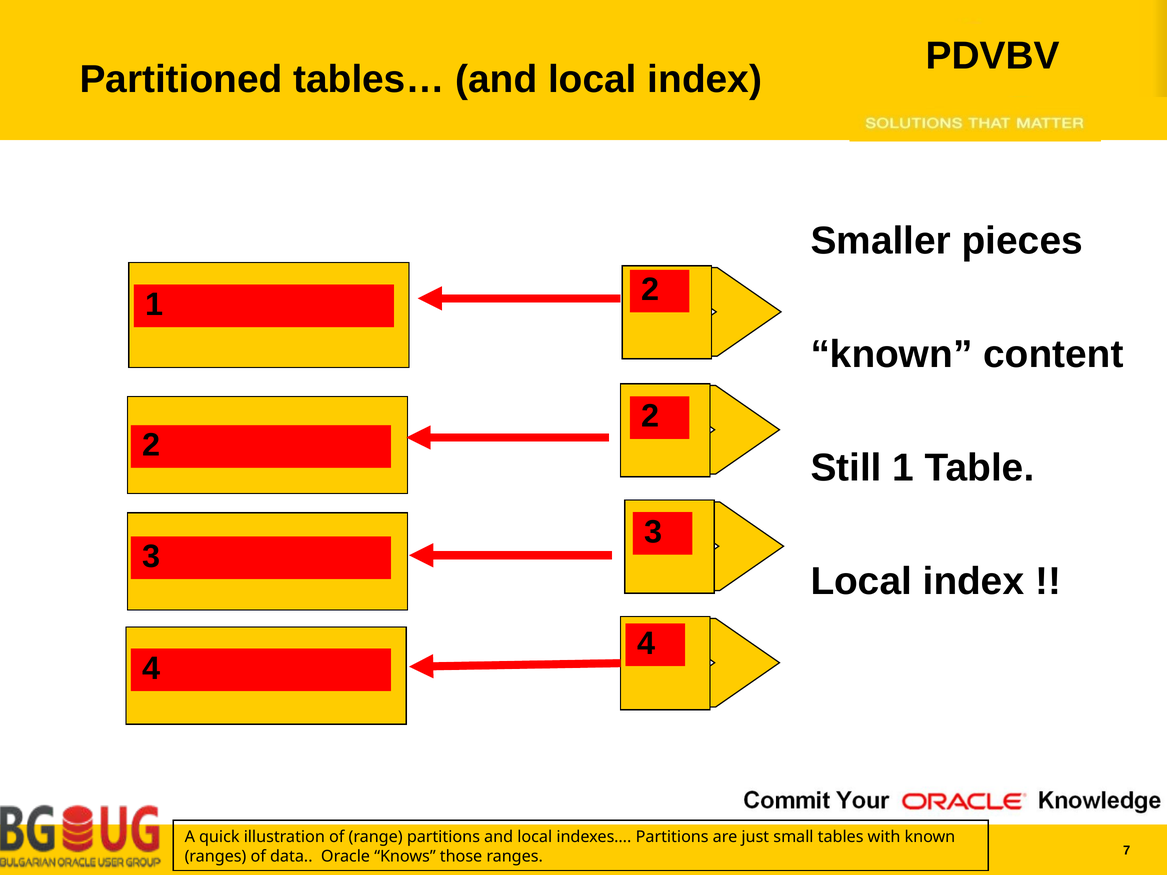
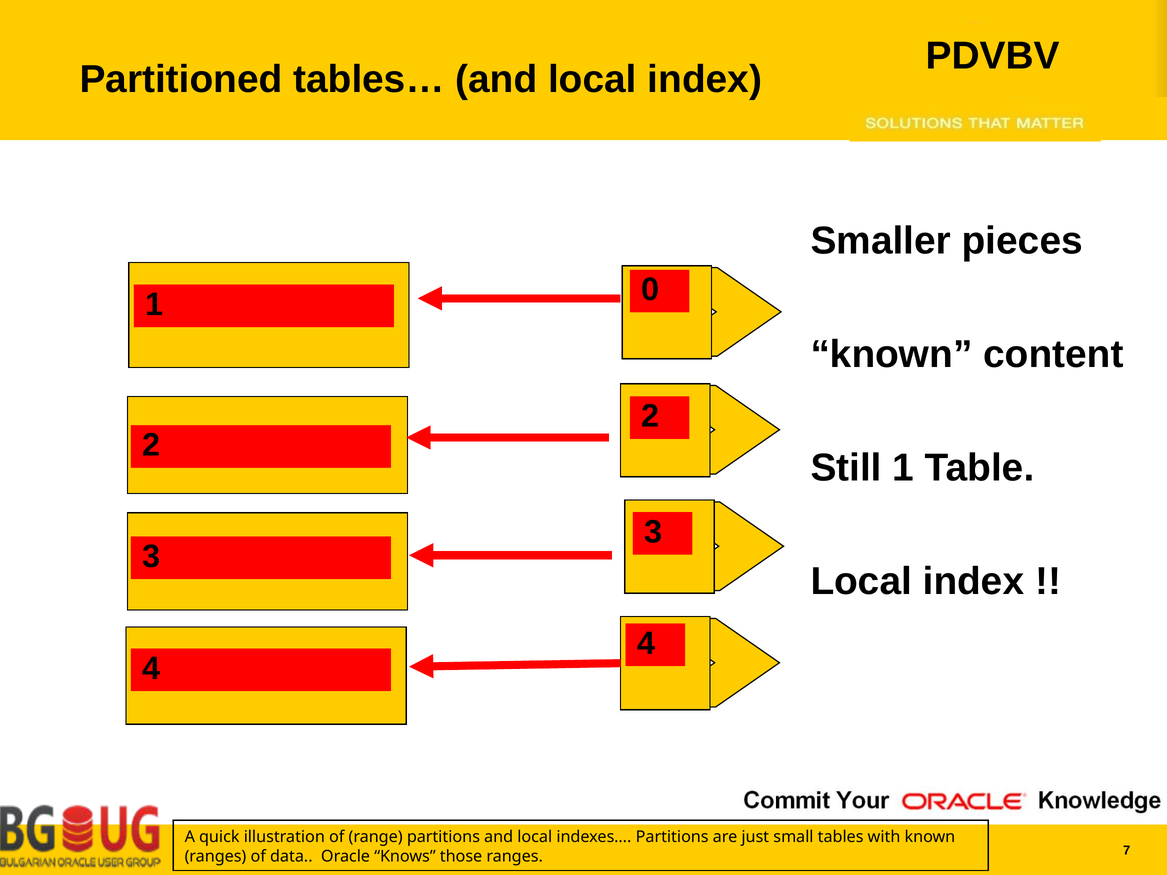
1 2: 2 -> 0
